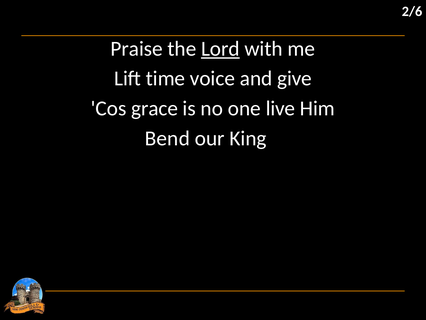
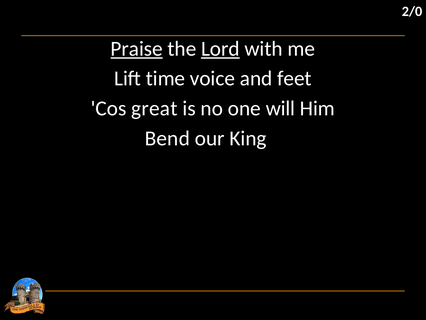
2/6: 2/6 -> 2/0
Praise underline: none -> present
give: give -> feet
grace: grace -> great
live: live -> will
